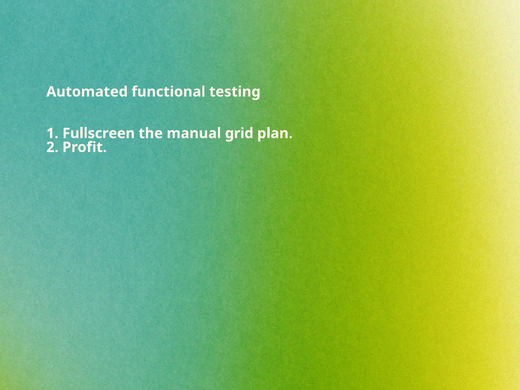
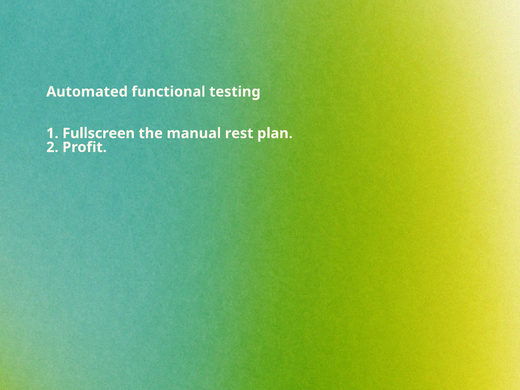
grid: grid -> rest
